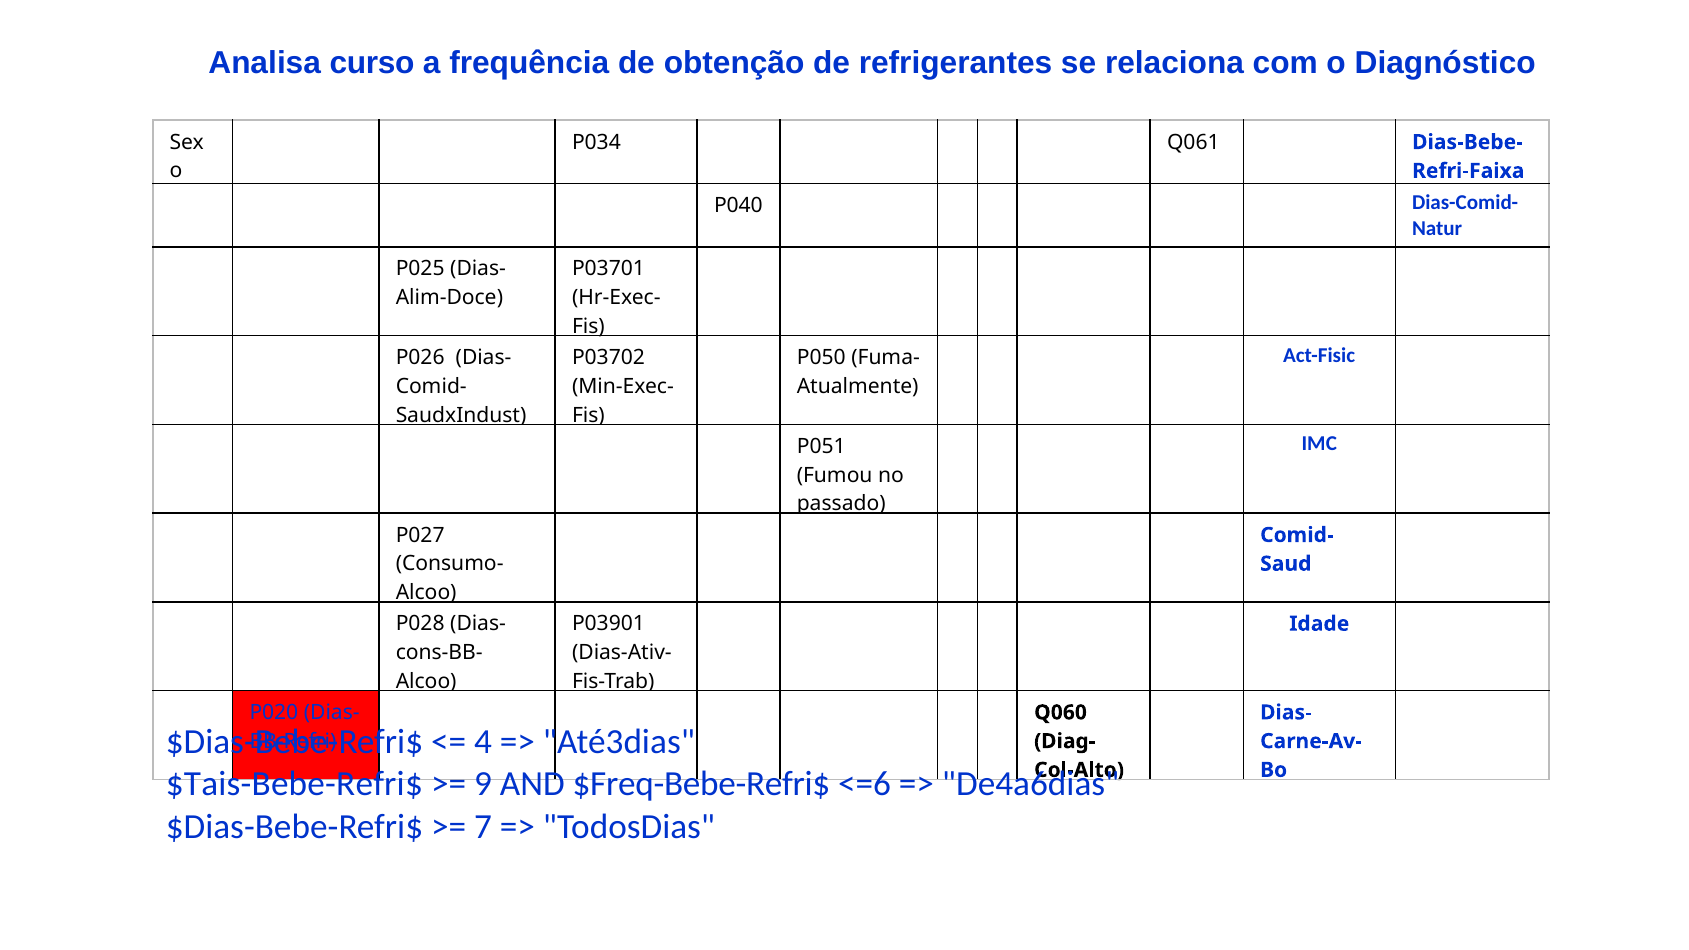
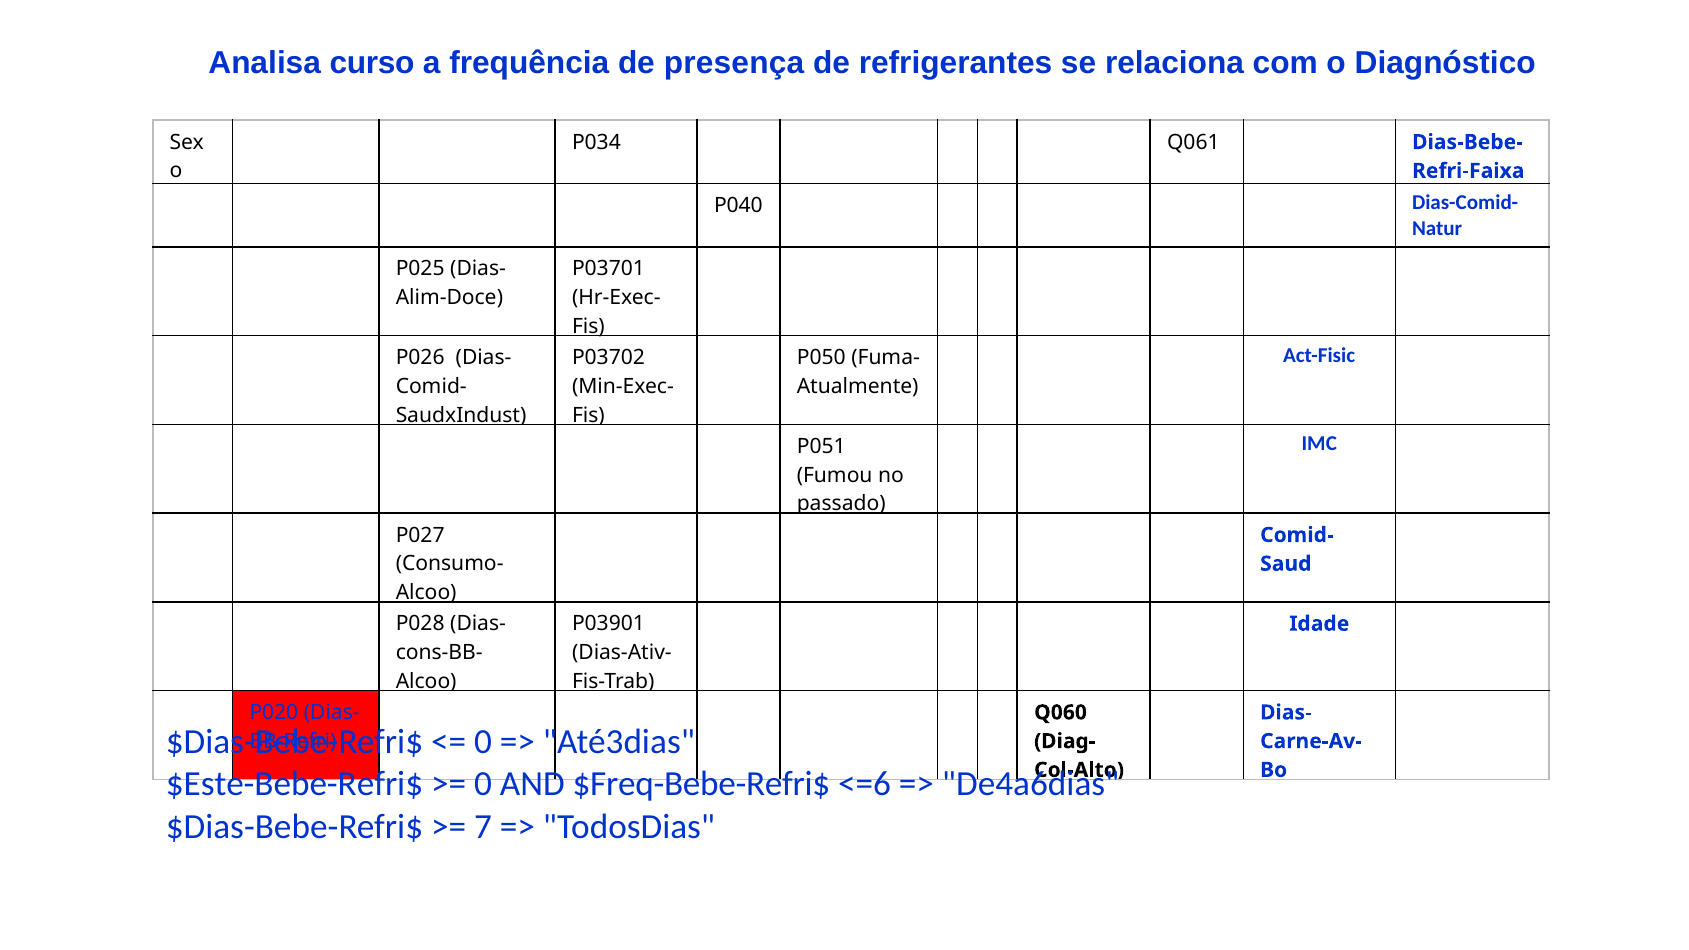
obtenção: obtenção -> presença
4 at (483, 742): 4 -> 0
$Tais-Bebe-Refri$: $Tais-Bebe-Refri$ -> $Este-Bebe-Refri$
9 at (483, 784): 9 -> 0
